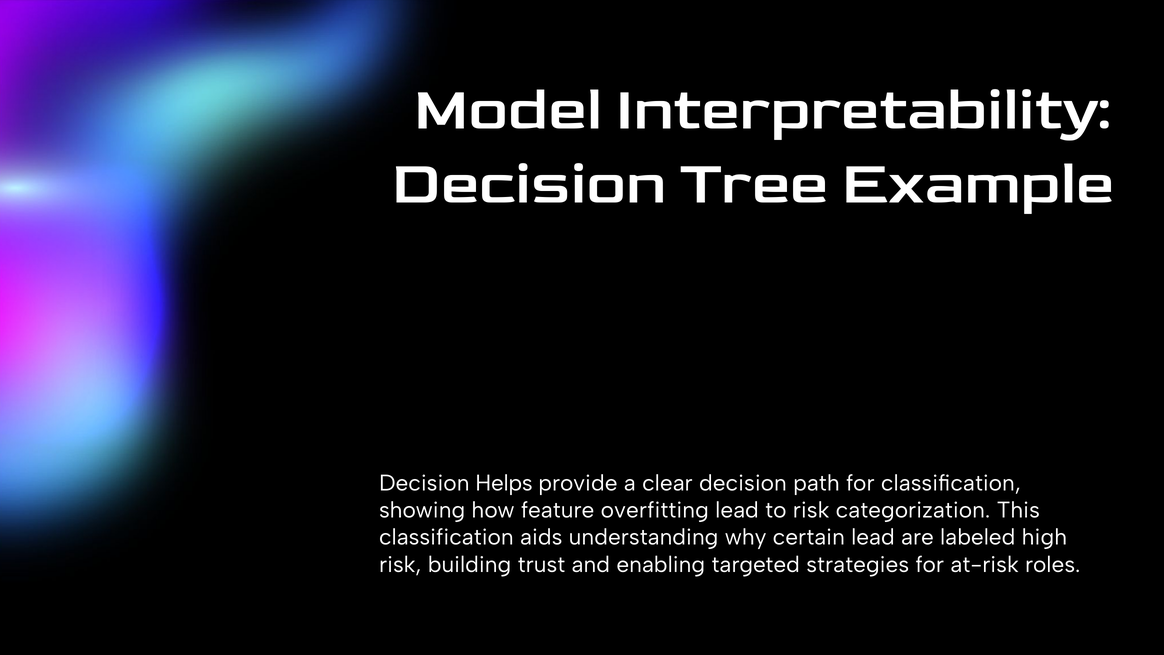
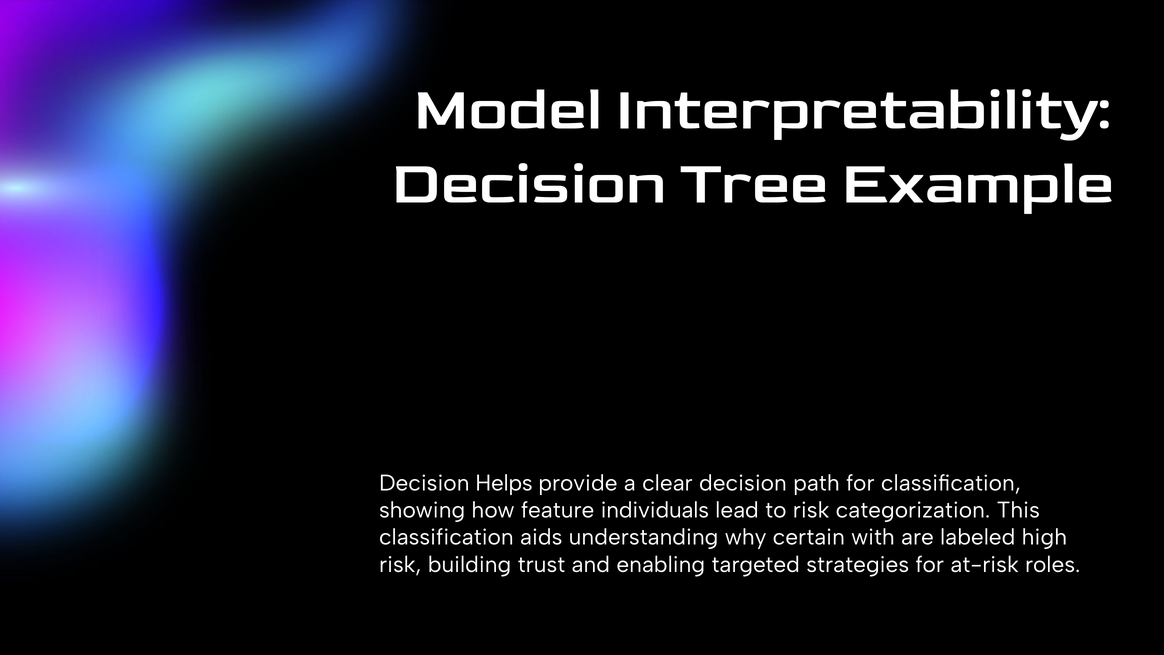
overfitting: overfitting -> individuals
certain lead: lead -> with
